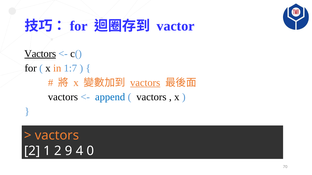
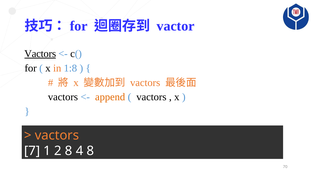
1:7: 1:7 -> 1:8
vactors at (145, 83) underline: present -> none
append colour: blue -> orange
2 at (32, 151): 2 -> 7
2 9: 9 -> 8
4 0: 0 -> 8
